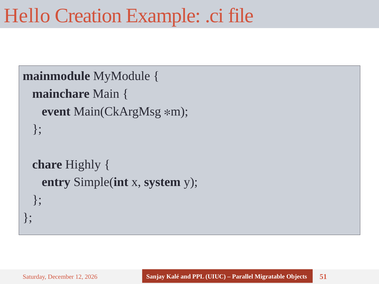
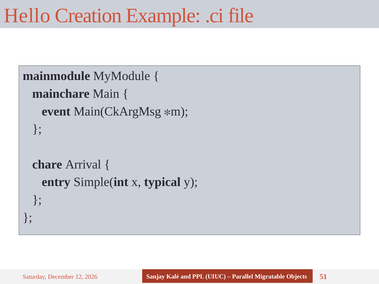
Highly: Highly -> Arrival
system: system -> typical
